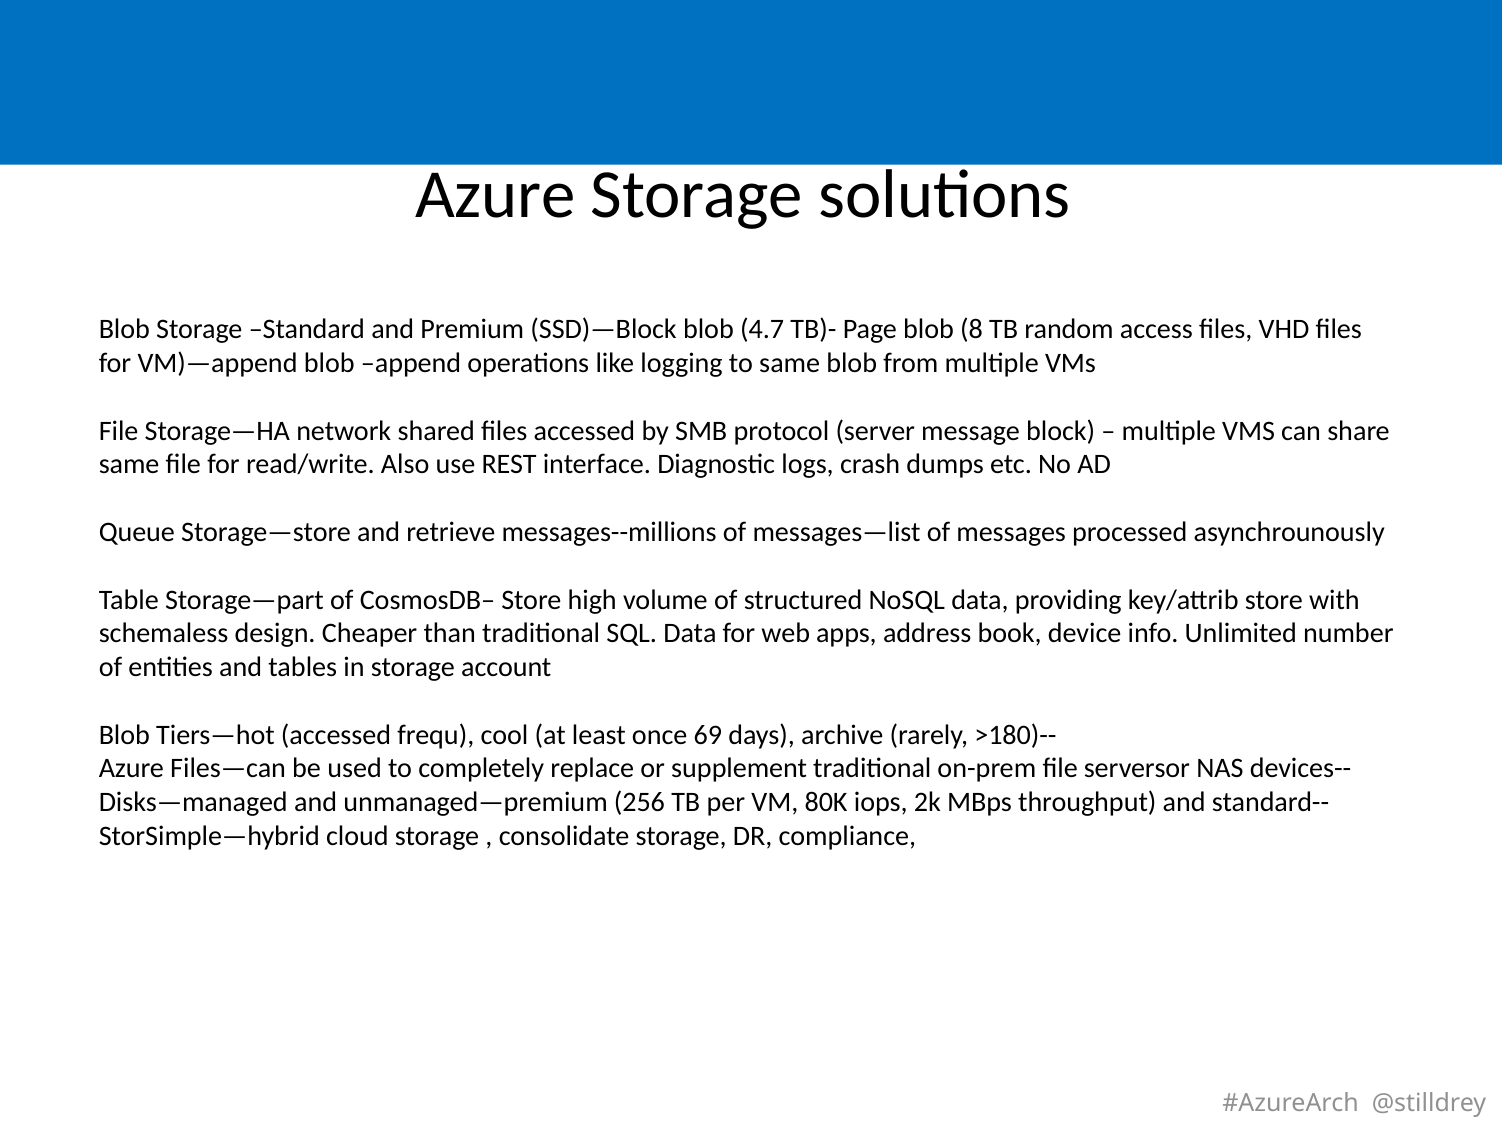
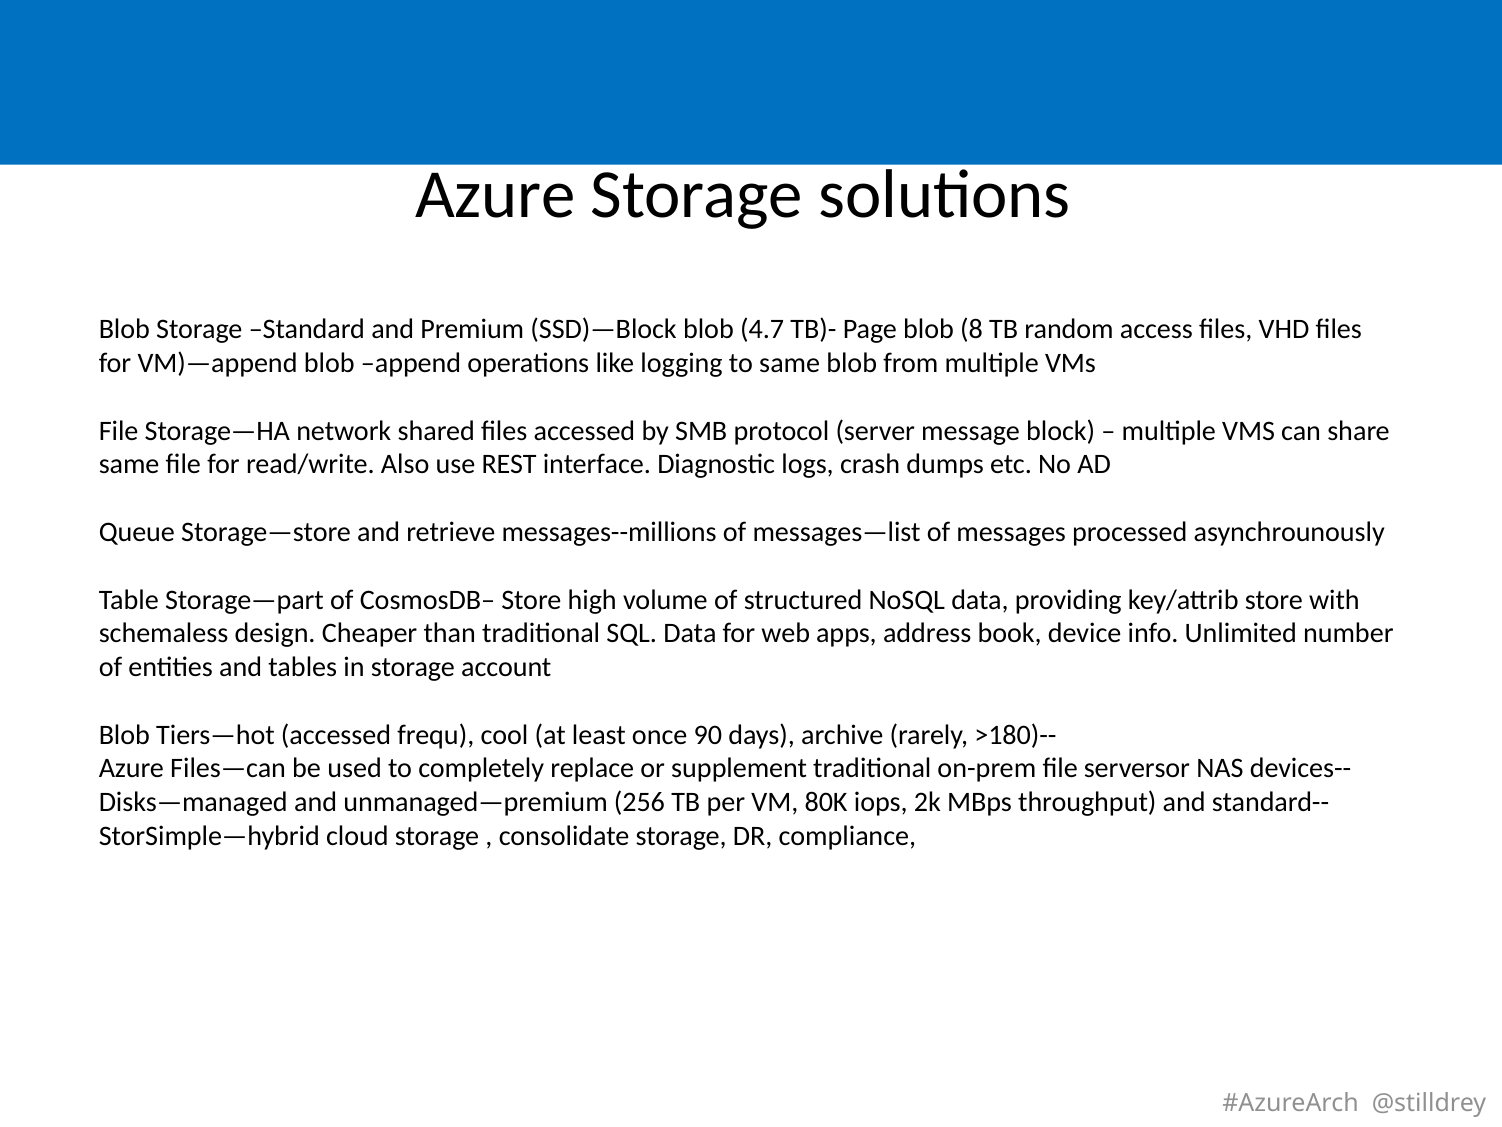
69: 69 -> 90
